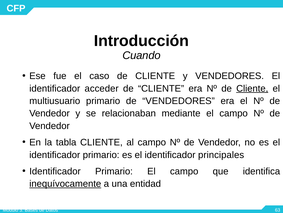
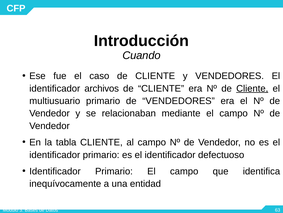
acceder: acceder -> archivos
principales: principales -> defectuoso
inequívocamente underline: present -> none
